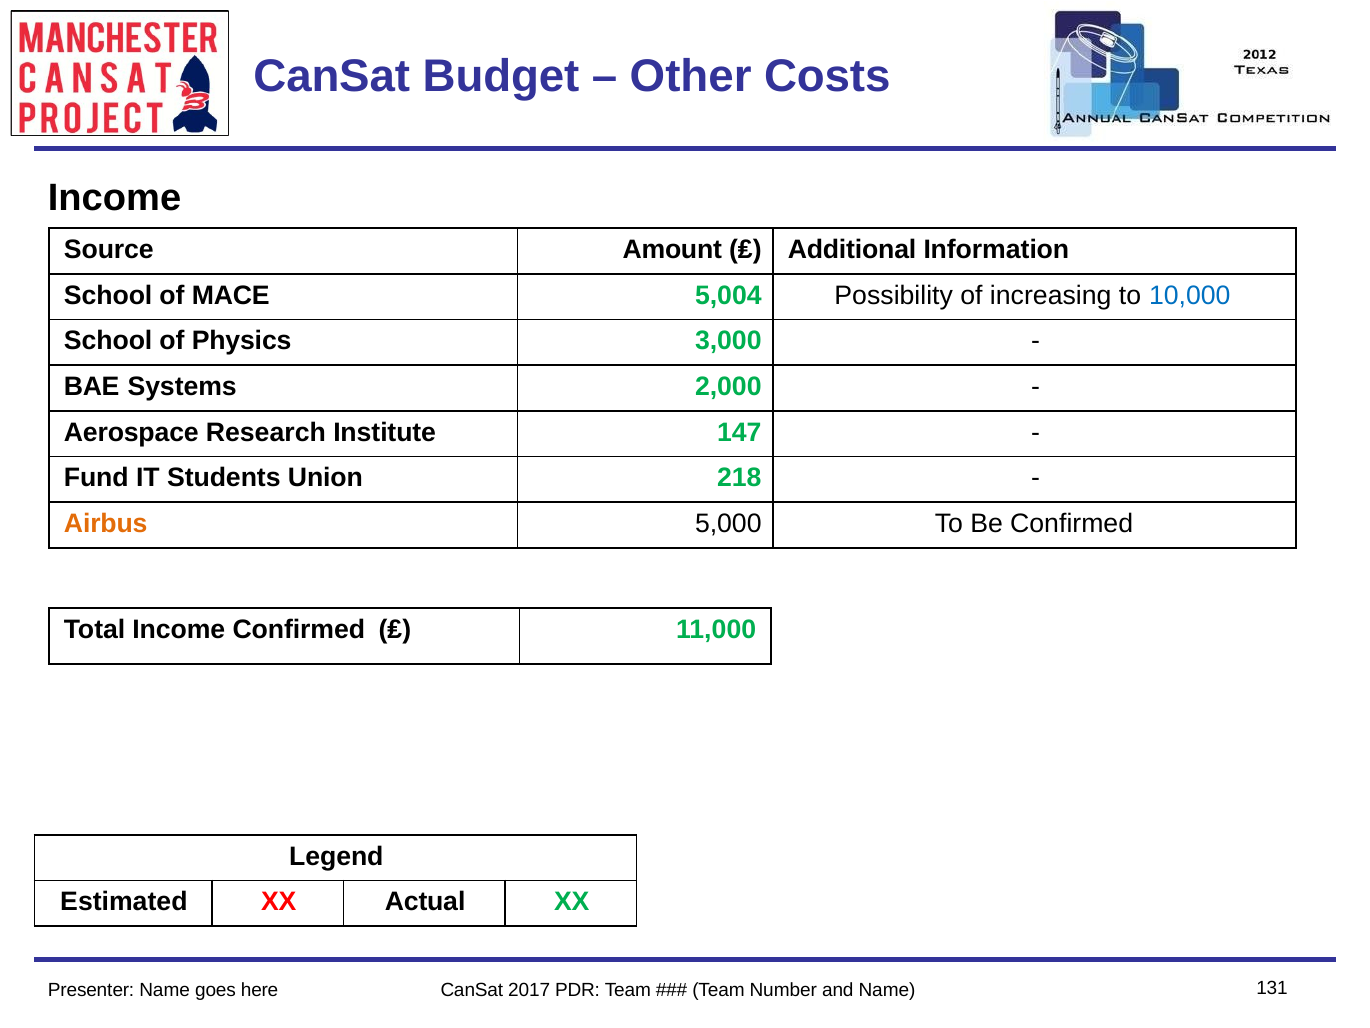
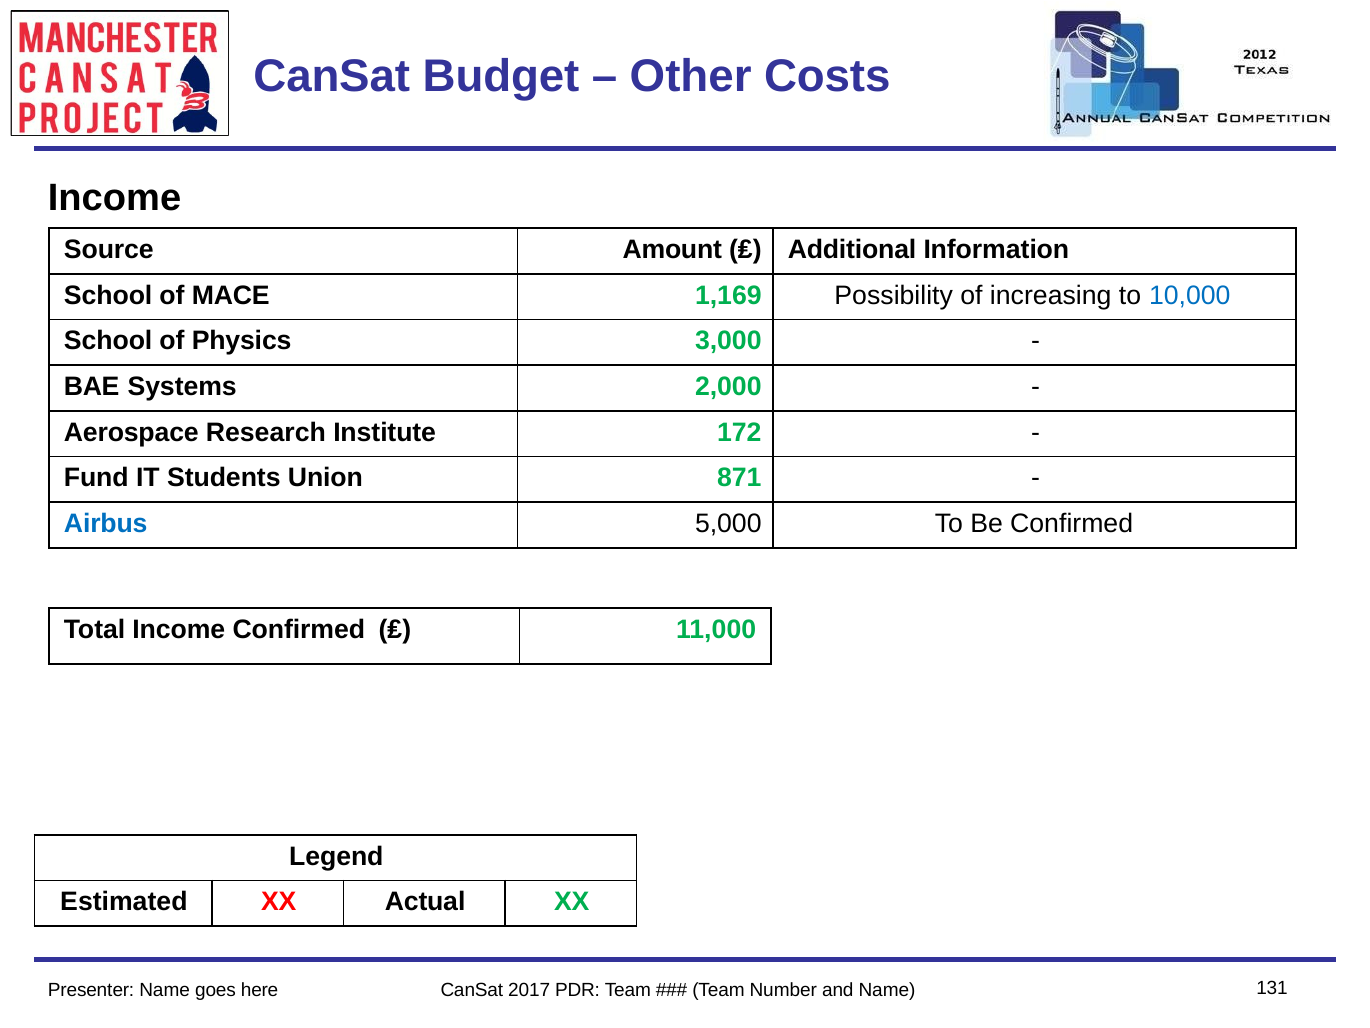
5,004: 5,004 -> 1,169
147: 147 -> 172
218: 218 -> 871
Airbus colour: orange -> blue
